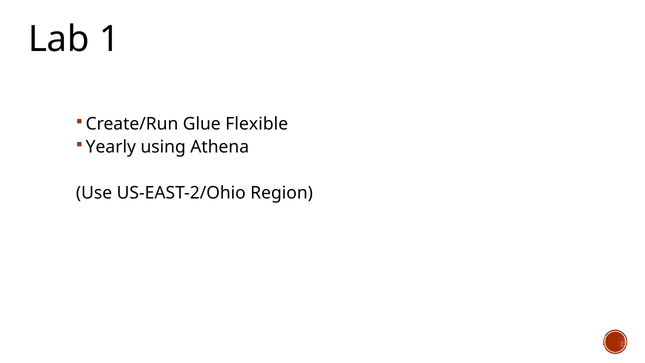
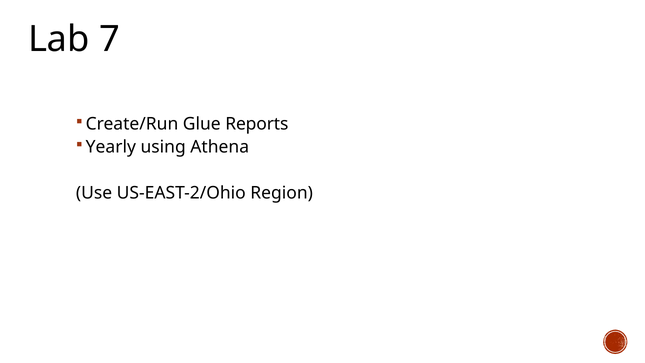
1: 1 -> 7
Flexible: Flexible -> Reports
